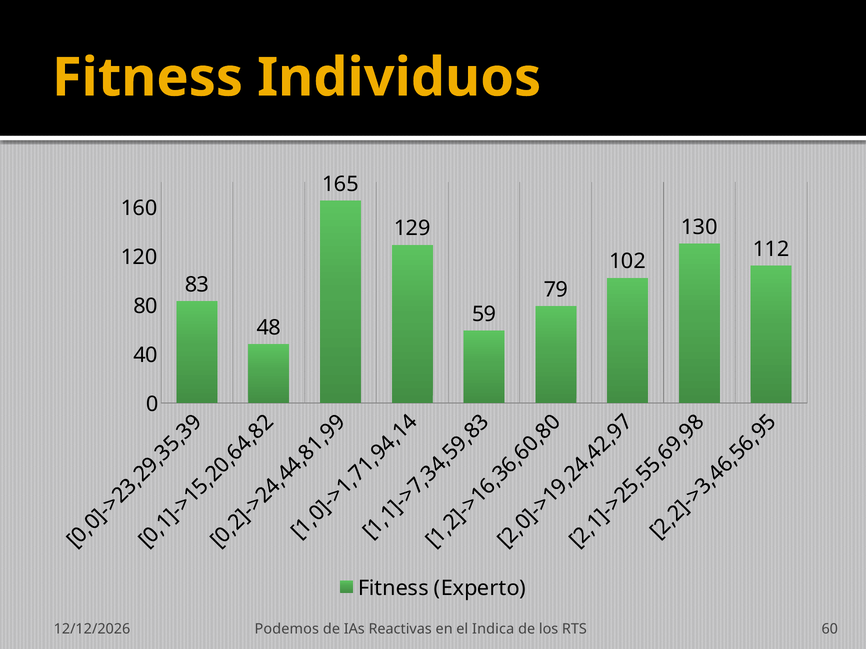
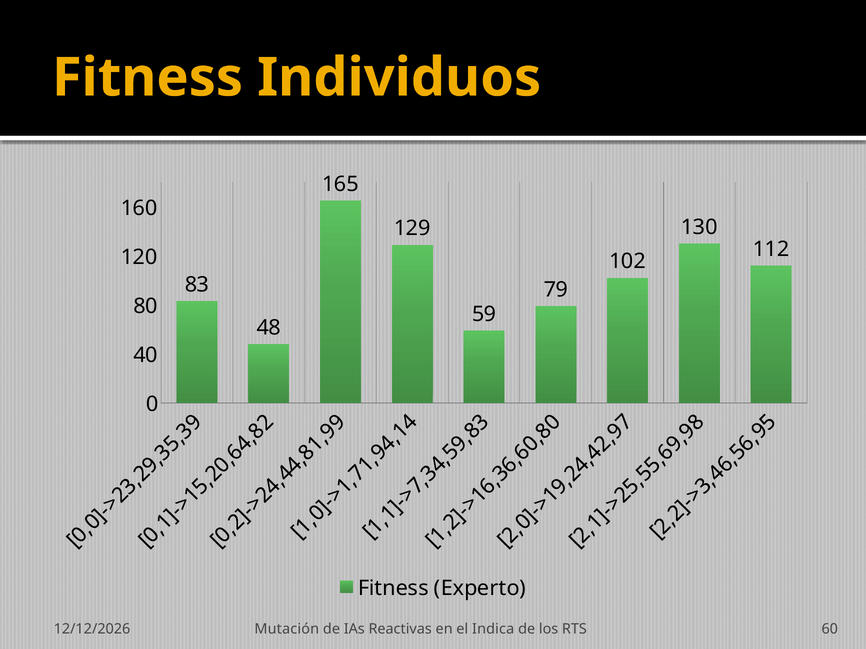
Podemos: Podemos -> Mutación
